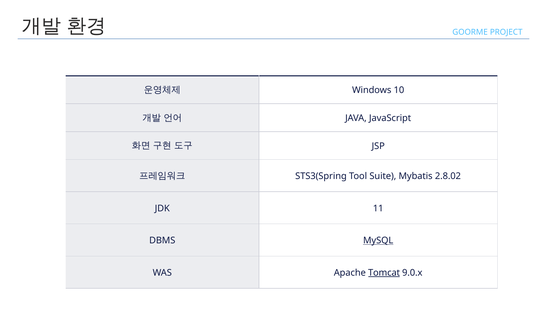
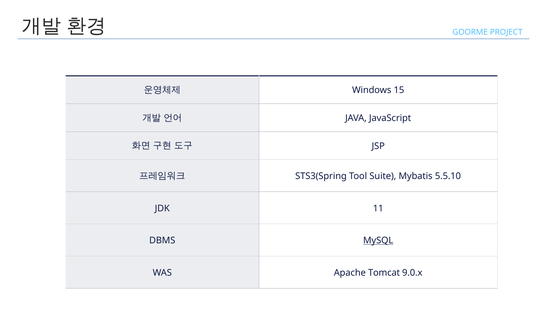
10: 10 -> 15
2.8.02: 2.8.02 -> 5.5.10
Tomcat underline: present -> none
